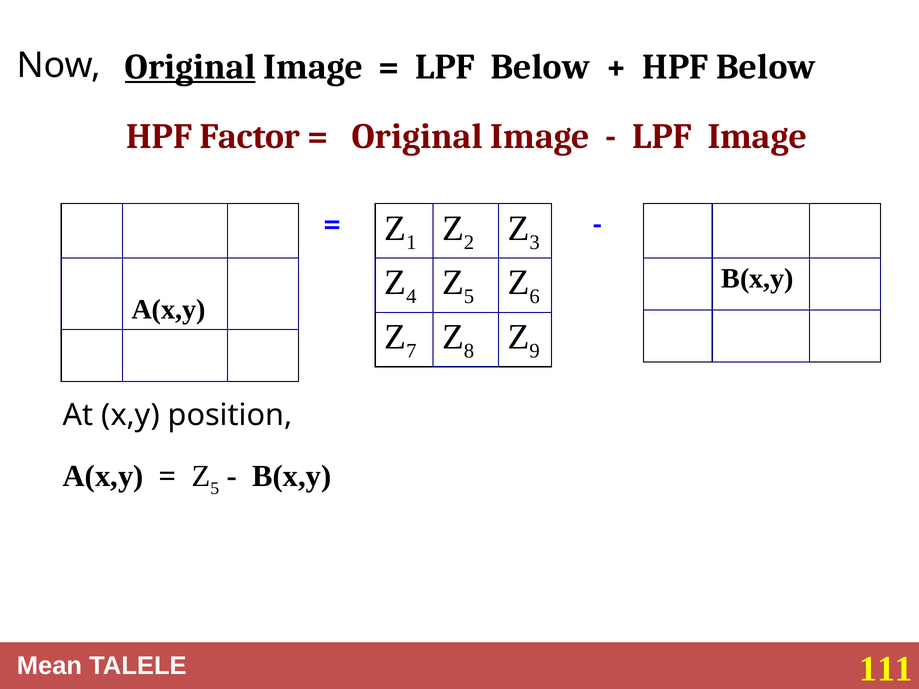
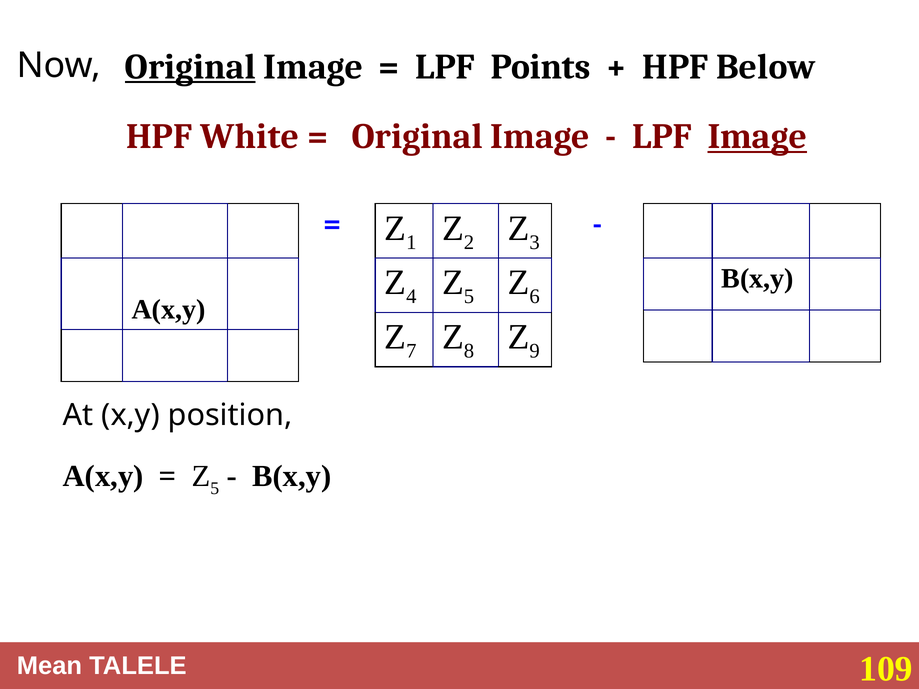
LPF Below: Below -> Points
Factor: Factor -> White
Image at (757, 137) underline: none -> present
111: 111 -> 109
